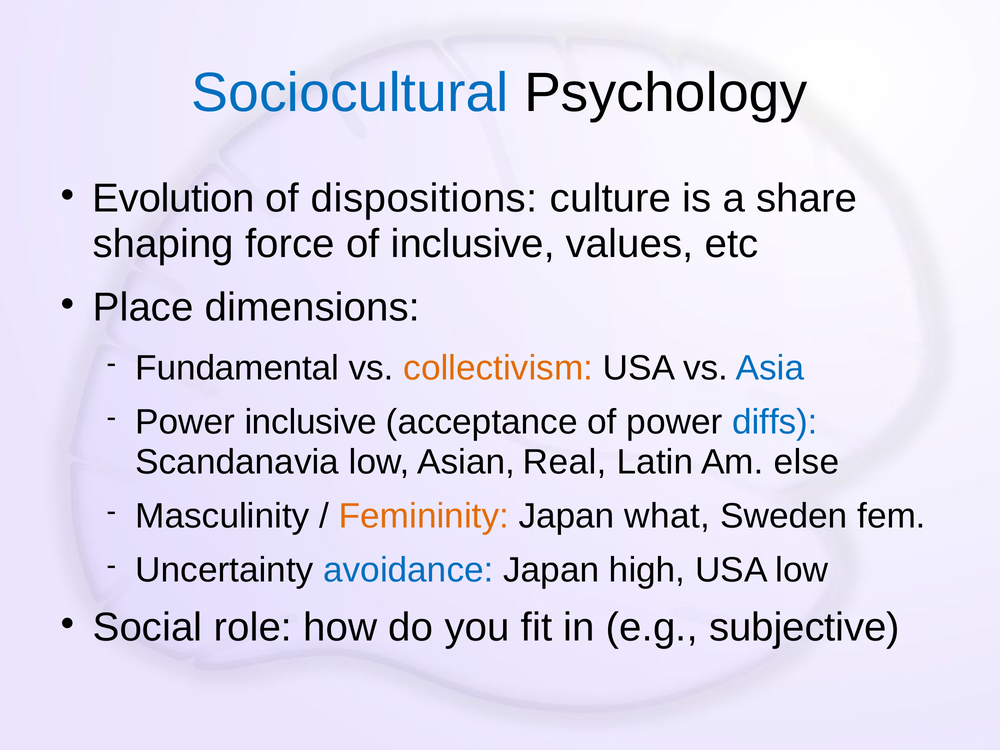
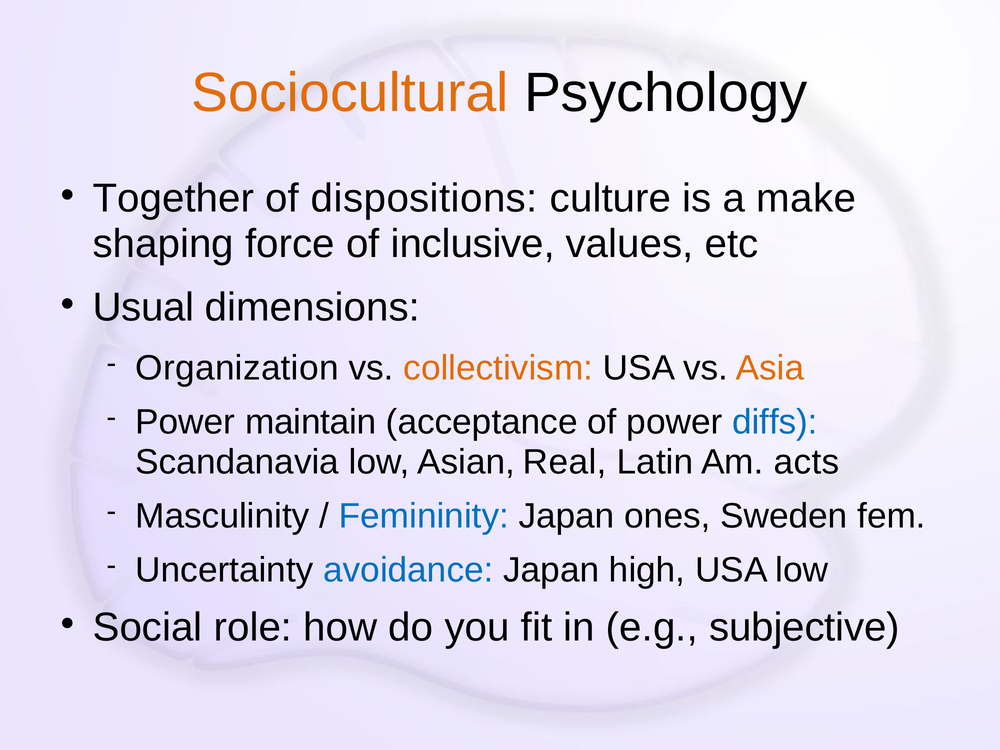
Sociocultural colour: blue -> orange
Evolution: Evolution -> Together
share: share -> make
Place: Place -> Usual
Fundamental: Fundamental -> Organization
Asia colour: blue -> orange
Power inclusive: inclusive -> maintain
else: else -> acts
Femininity colour: orange -> blue
what: what -> ones
